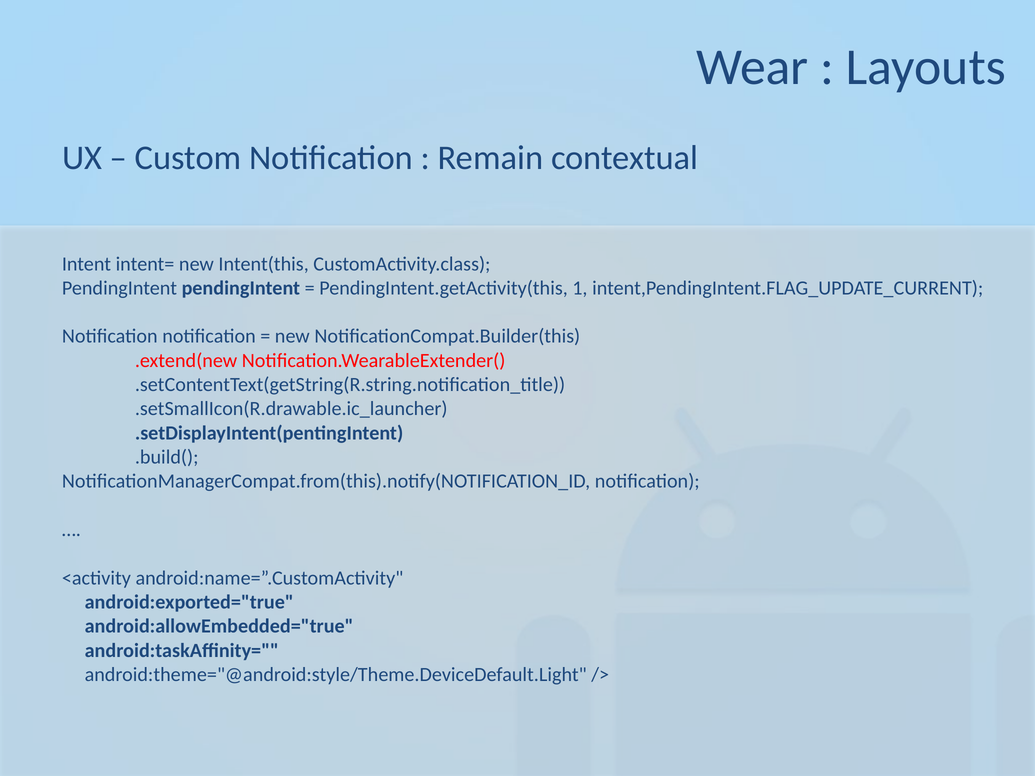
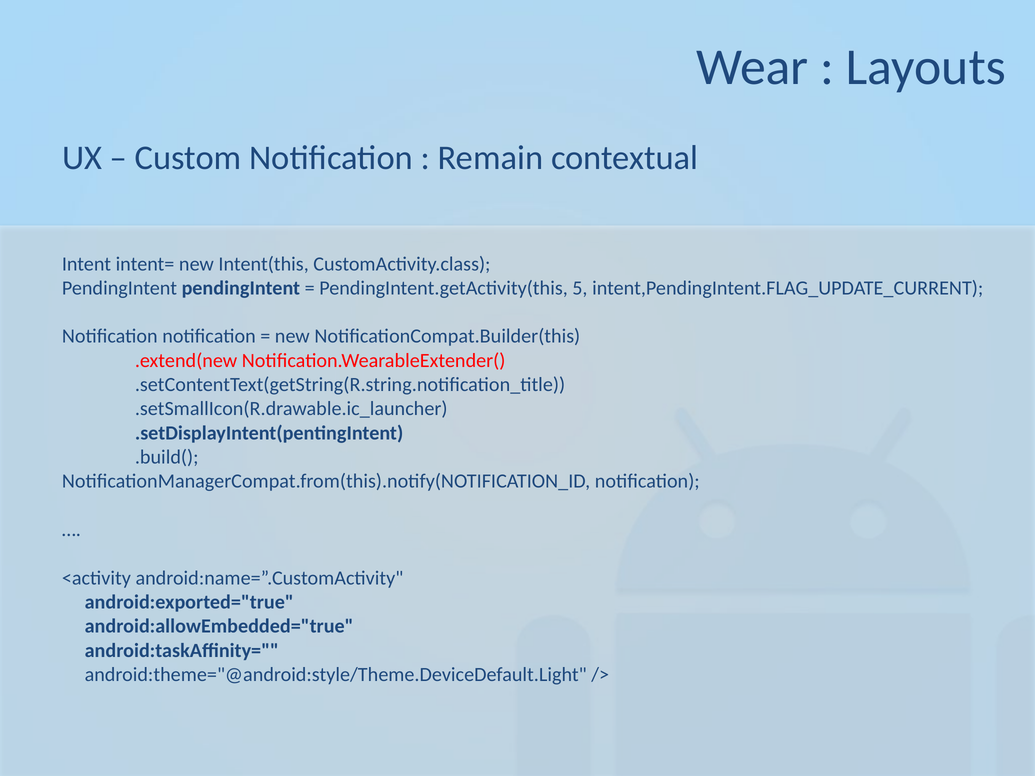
1: 1 -> 5
